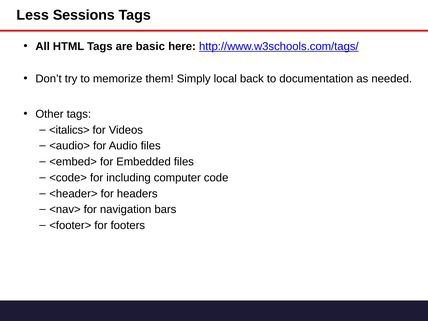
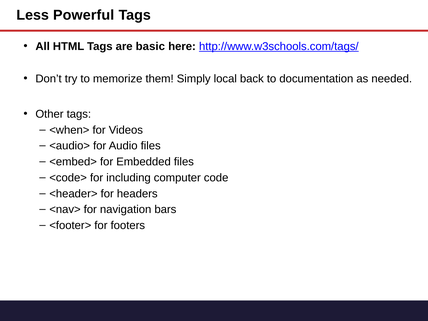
Sessions: Sessions -> Powerful
<italics>: <italics> -> <when>
